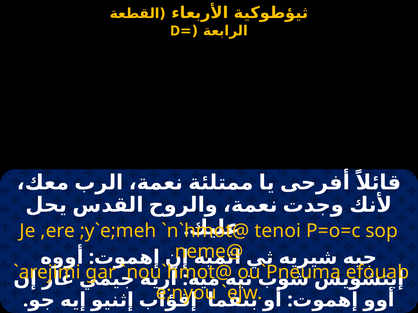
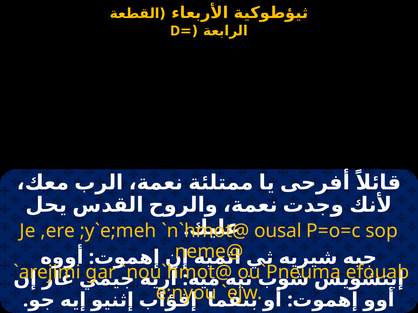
tenoi: tenoi -> ousal
